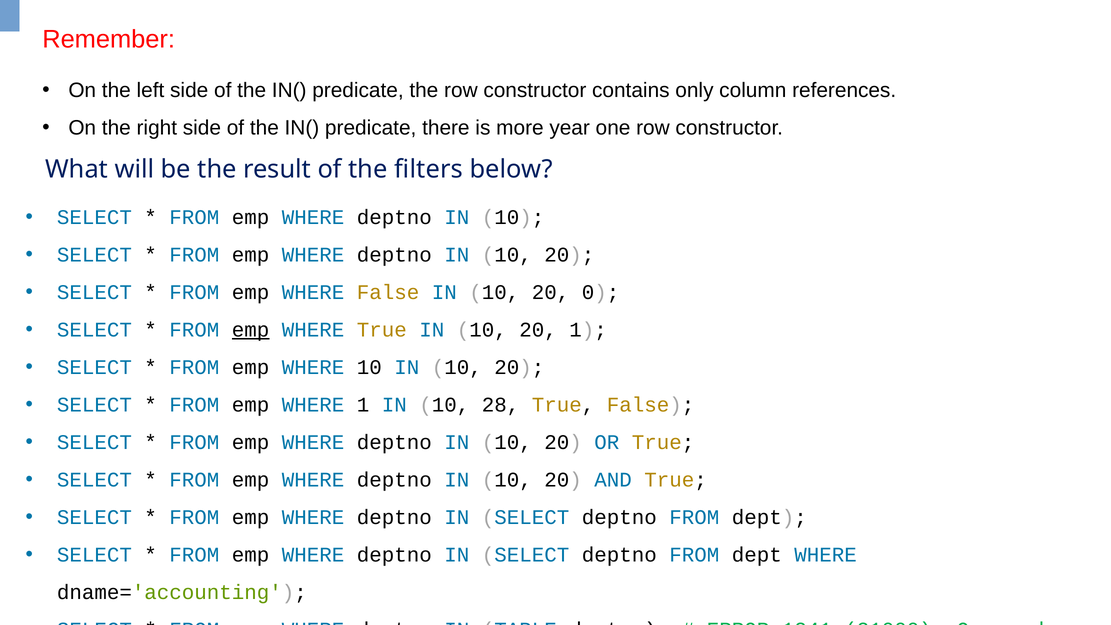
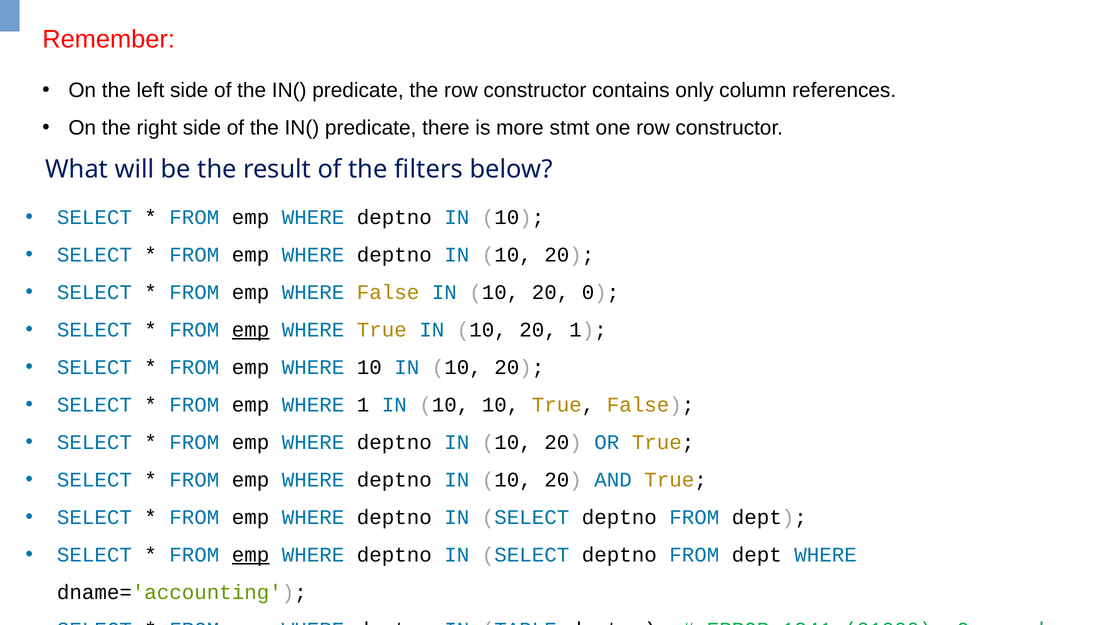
year: year -> stmt
10 28: 28 -> 10
emp at (251, 555) underline: none -> present
